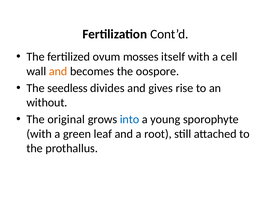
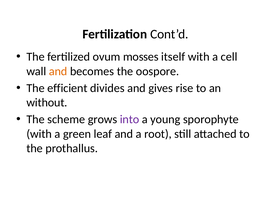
seedless: seedless -> efficient
original: original -> scheme
into colour: blue -> purple
